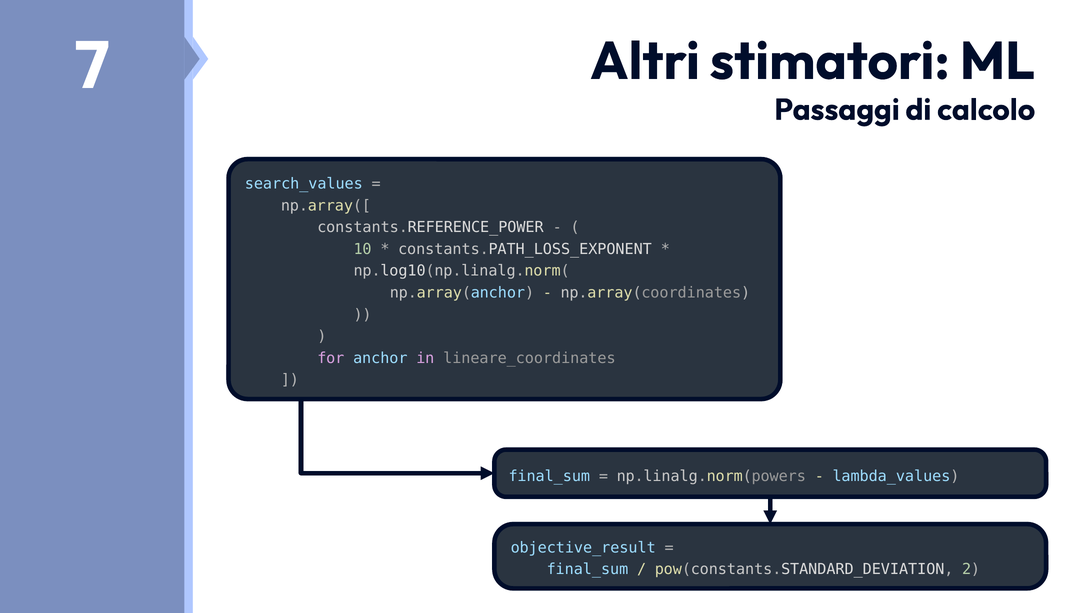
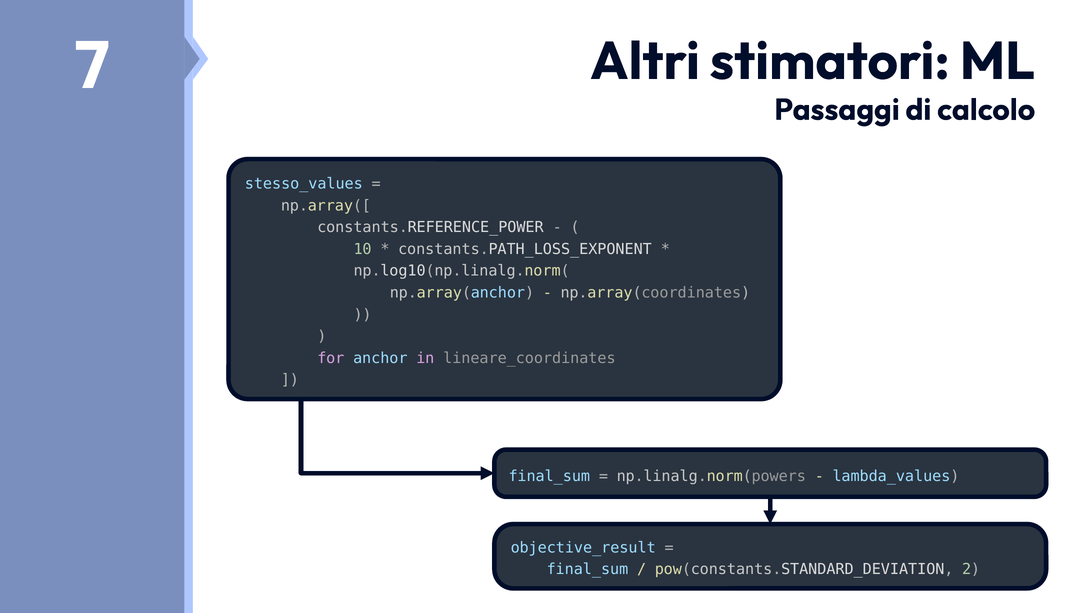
search_values: search_values -> stesso_values
